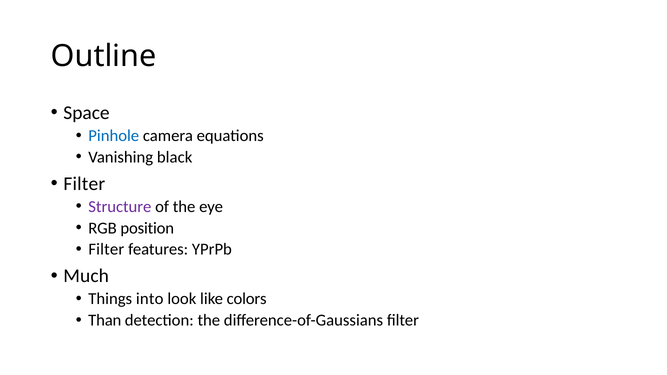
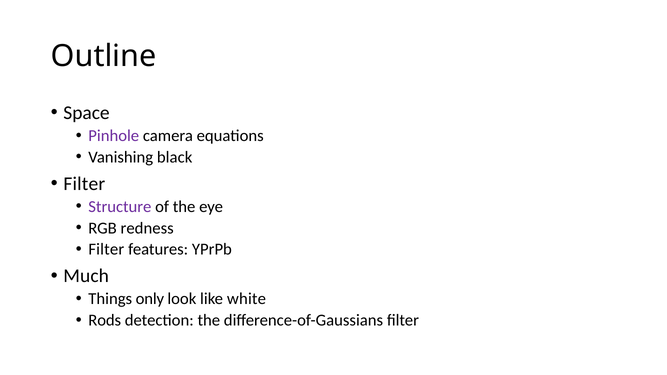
Pinhole colour: blue -> purple
position: position -> redness
into: into -> only
colors: colors -> white
Than: Than -> Rods
